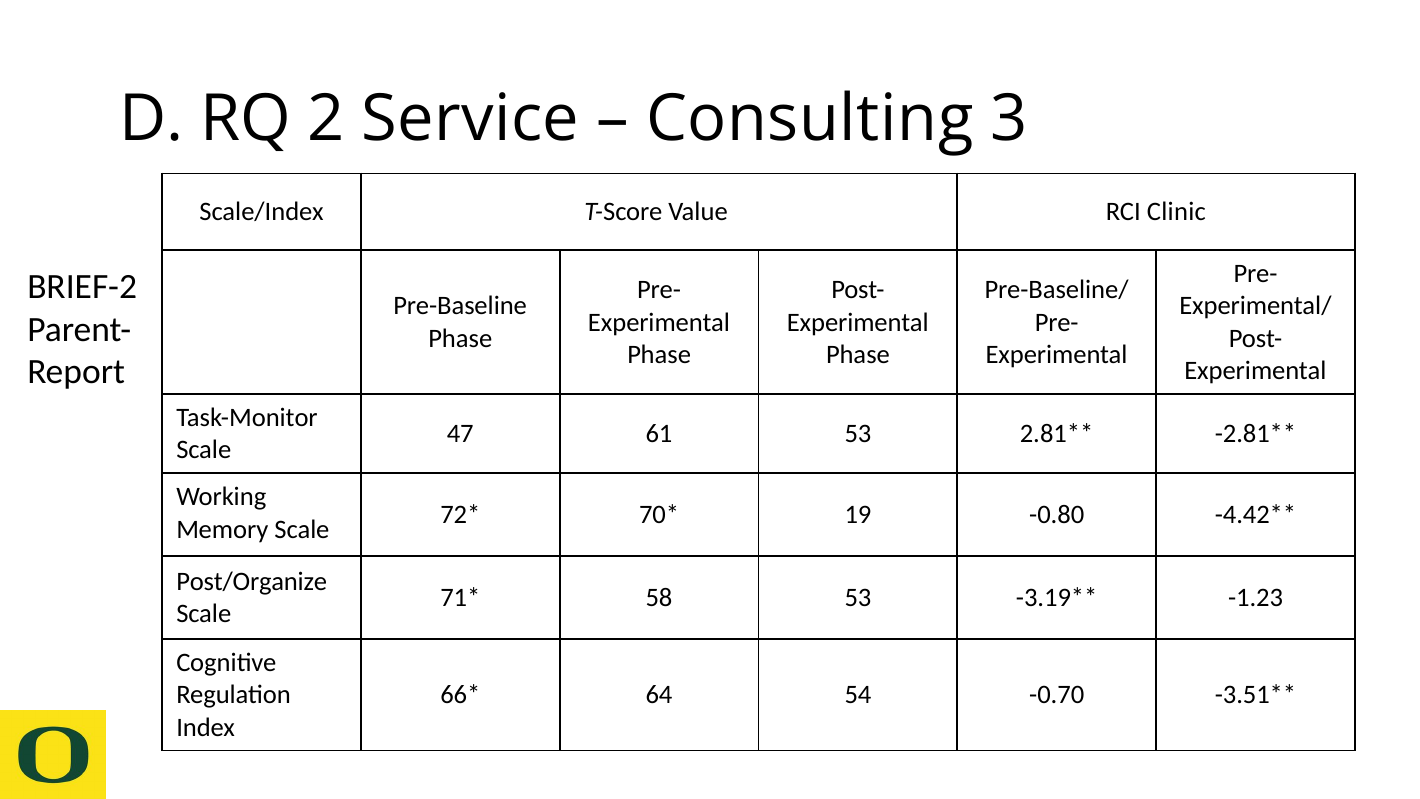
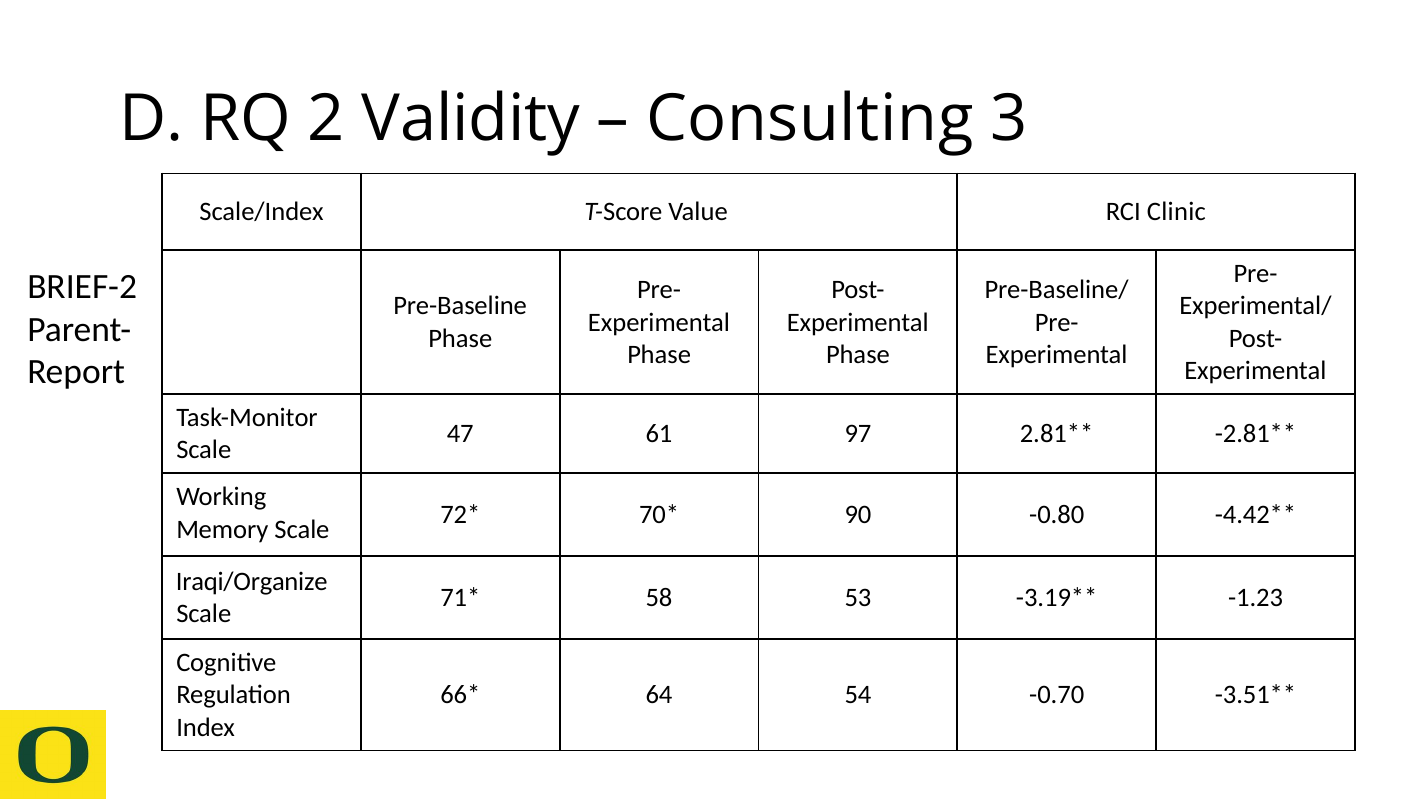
Service: Service -> Validity
61 53: 53 -> 97
19: 19 -> 90
Post/Organize: Post/Organize -> Iraqi/Organize
